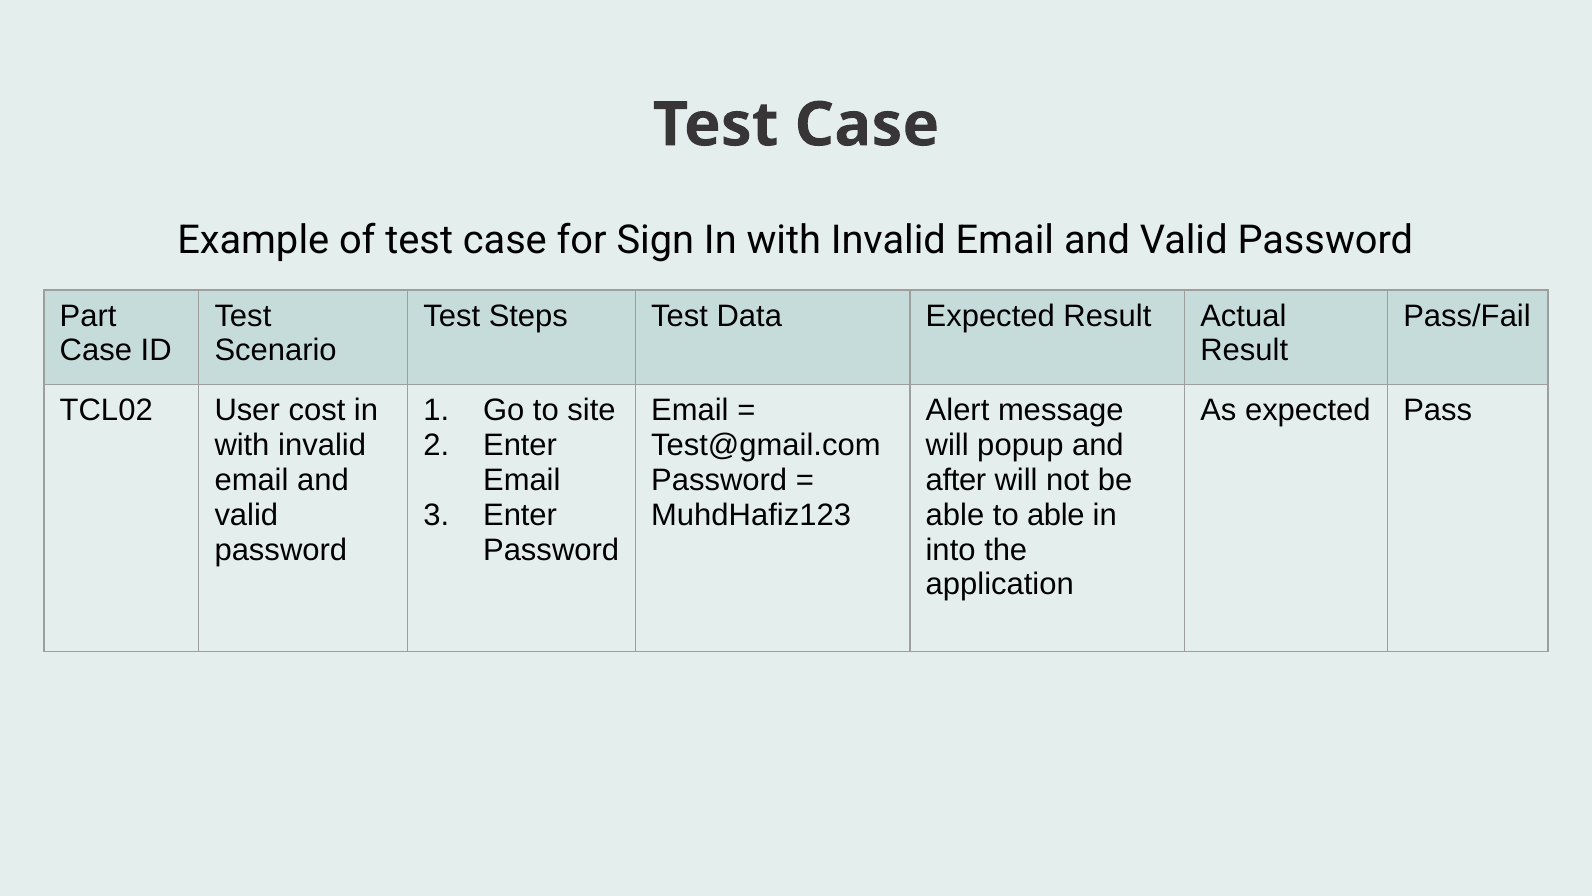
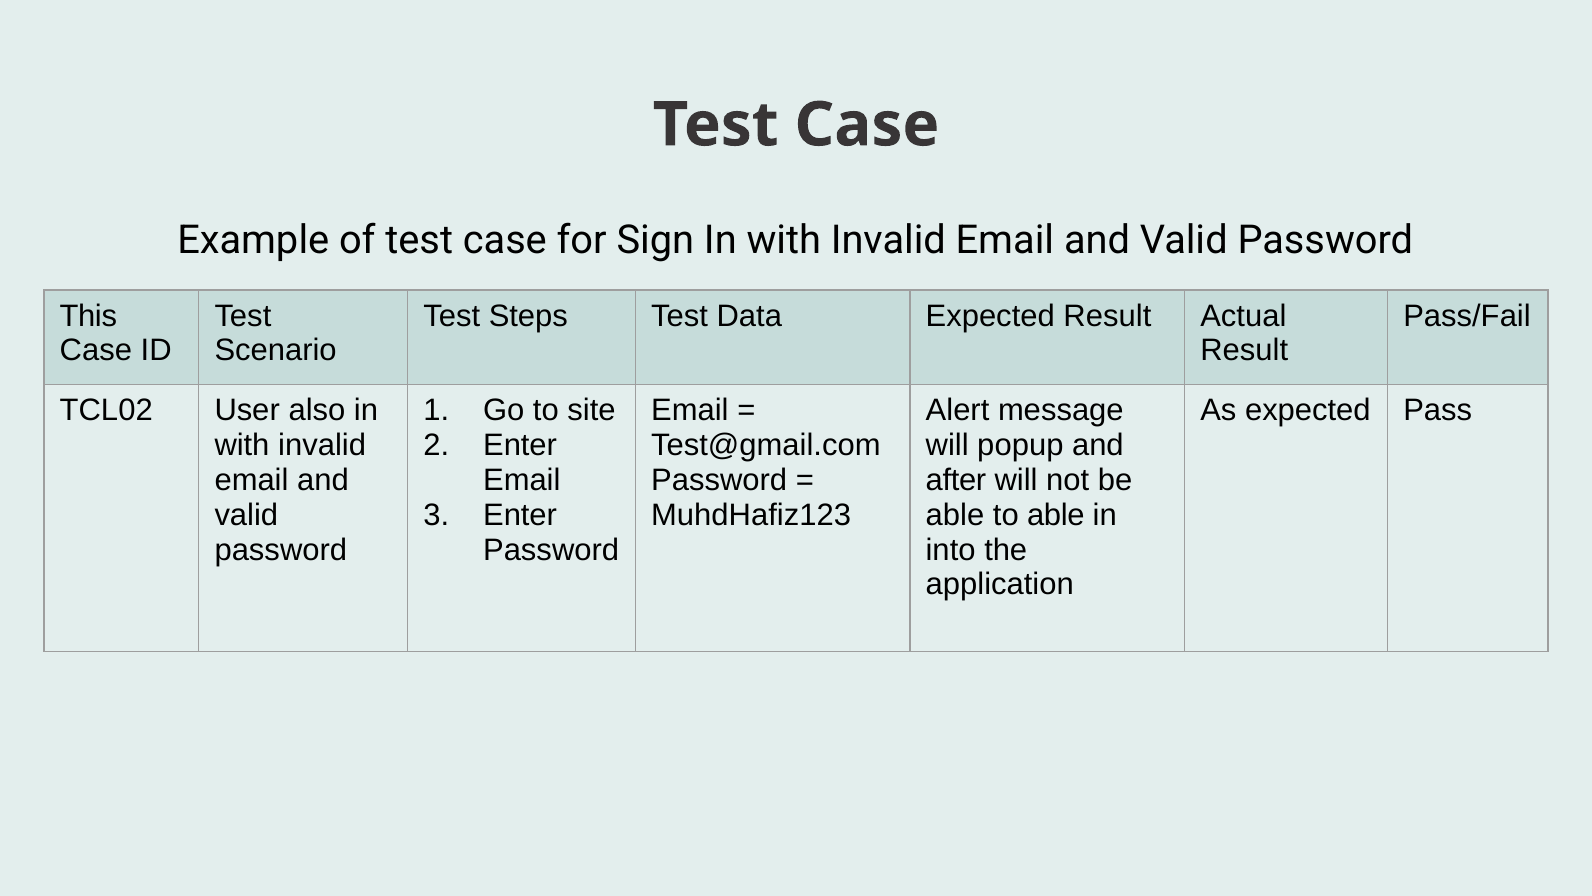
Part: Part -> This
cost: cost -> also
